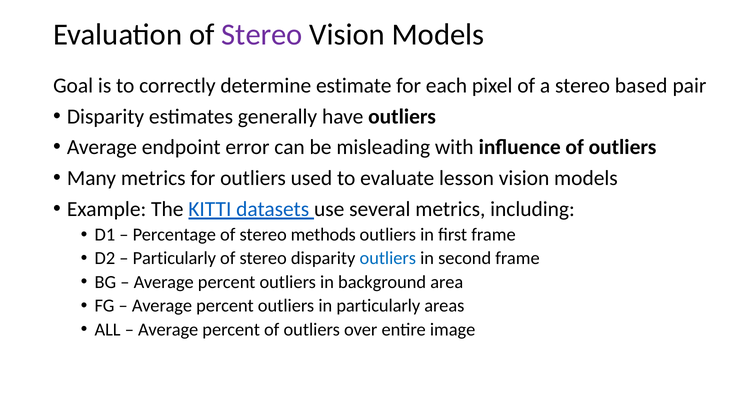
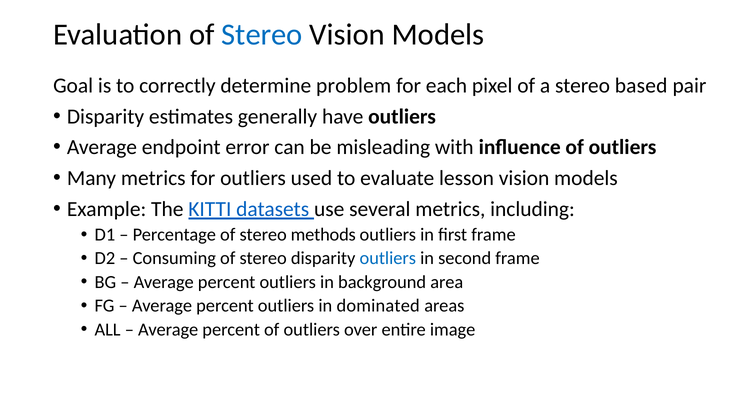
Stereo at (262, 35) colour: purple -> blue
estimate: estimate -> problem
Particularly at (174, 258): Particularly -> Consuming
in particularly: particularly -> dominated
